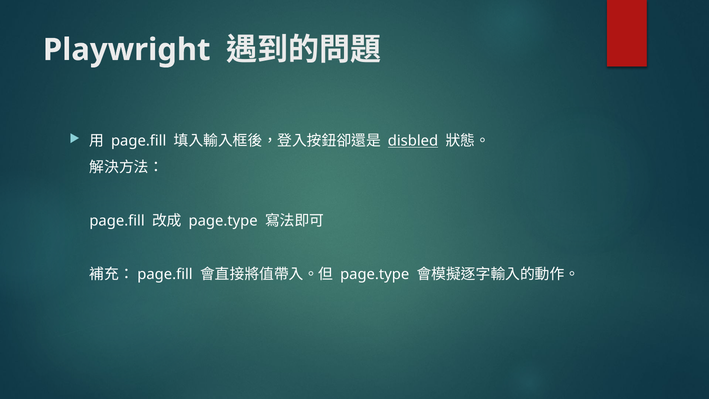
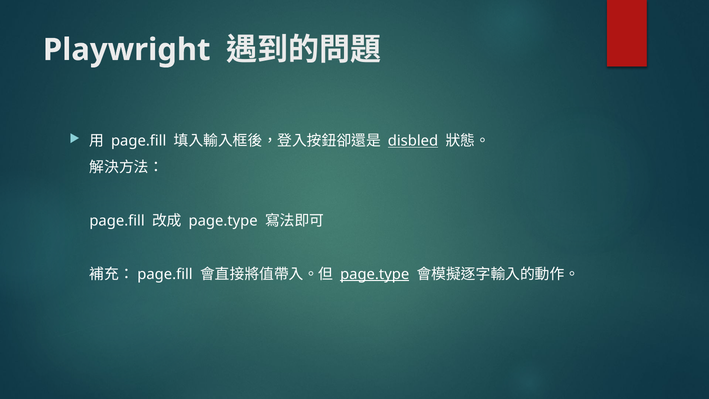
page.type at (375, 274) underline: none -> present
